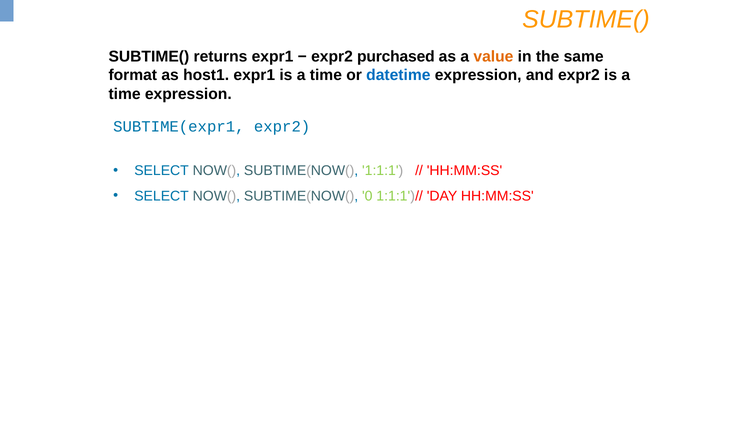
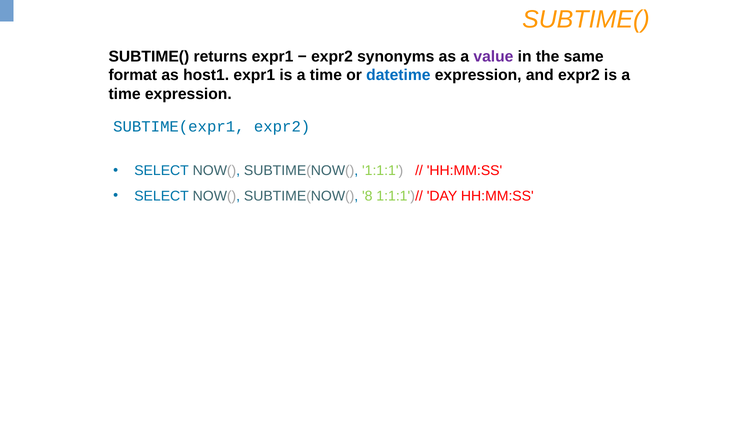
purchased: purchased -> synonyms
value colour: orange -> purple
0: 0 -> 8
